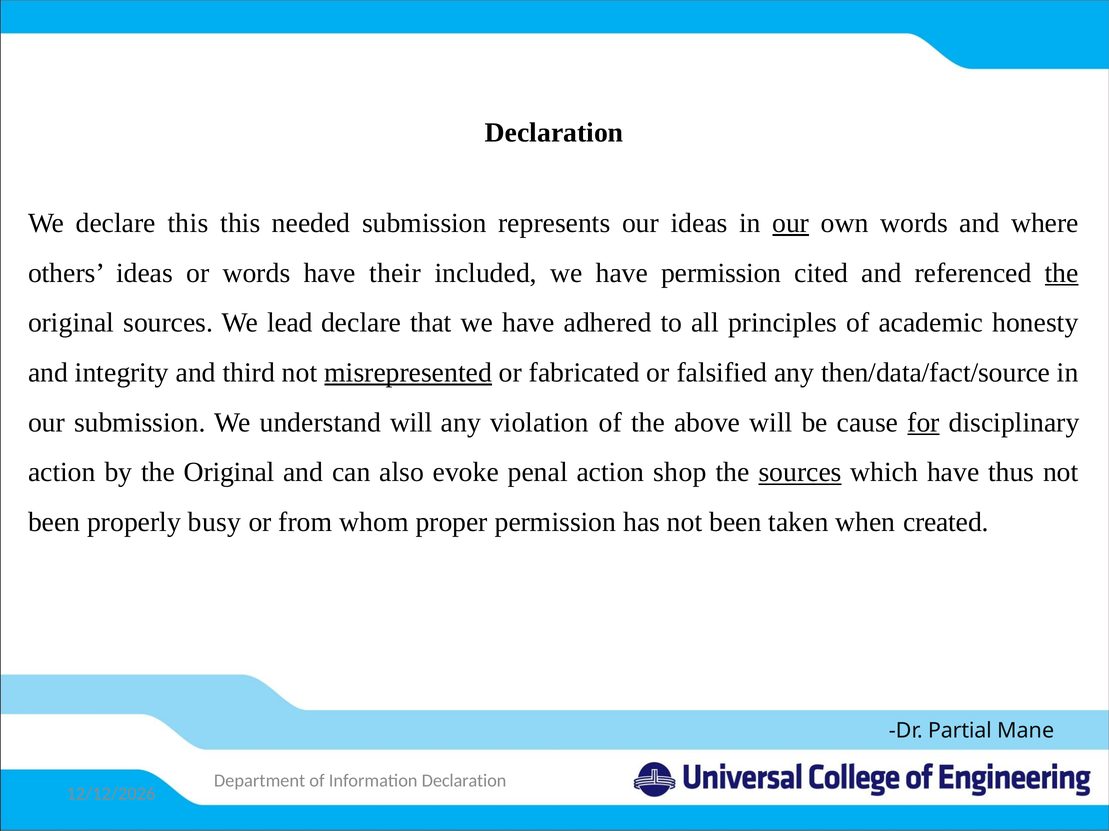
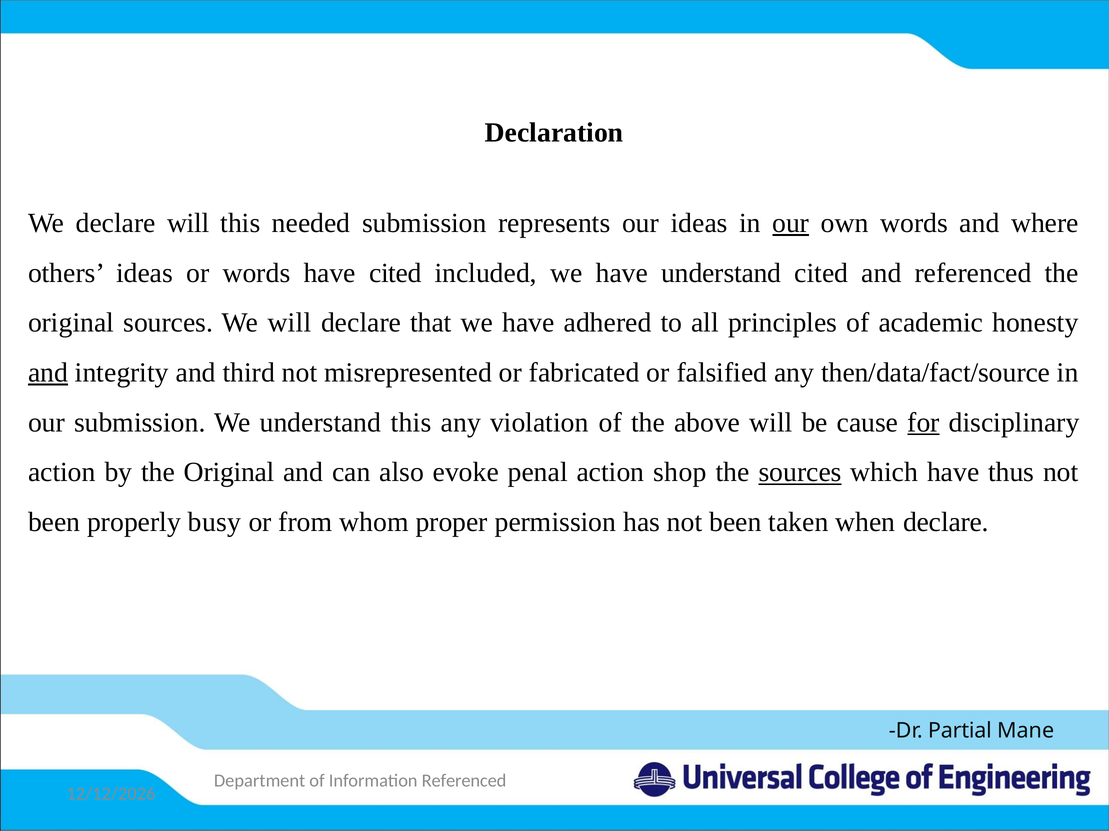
declare this: this -> will
have their: their -> cited
have permission: permission -> understand
the at (1062, 273) underline: present -> none
We lead: lead -> will
and at (48, 373) underline: none -> present
misrepresented underline: present -> none
understand will: will -> this
when created: created -> declare
Information Declaration: Declaration -> Referenced
